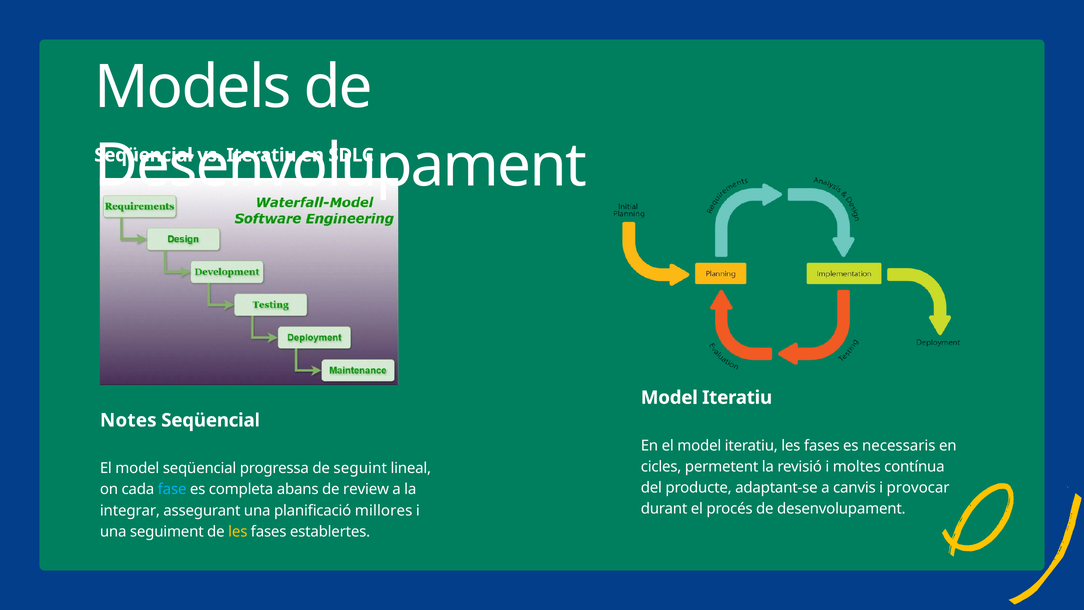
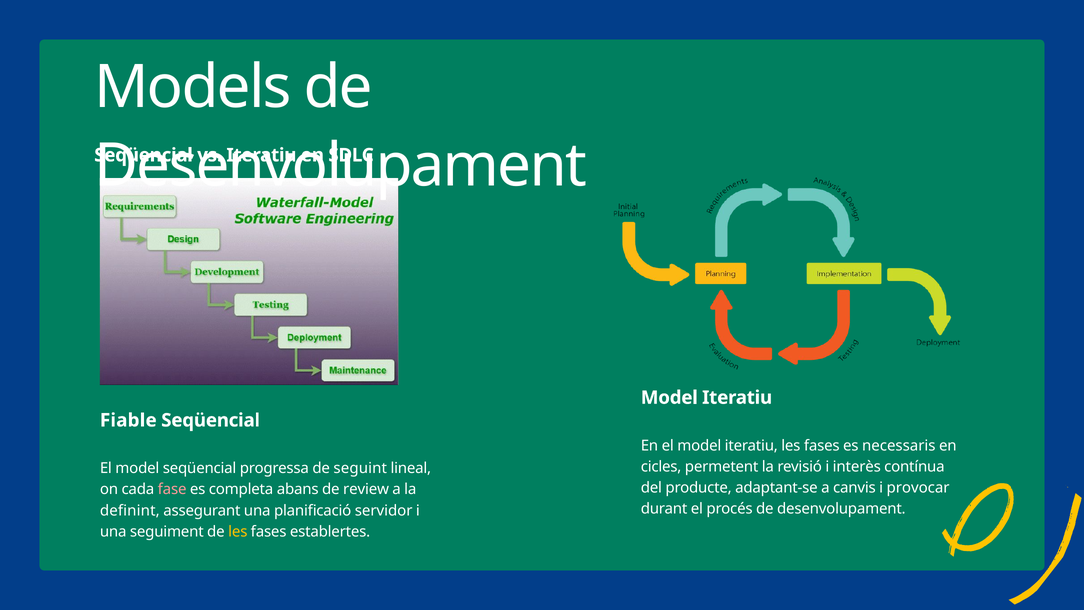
Notes: Notes -> Fiable
moltes: moltes -> interès
fase colour: light blue -> pink
integrar: integrar -> definint
millores: millores -> servidor
